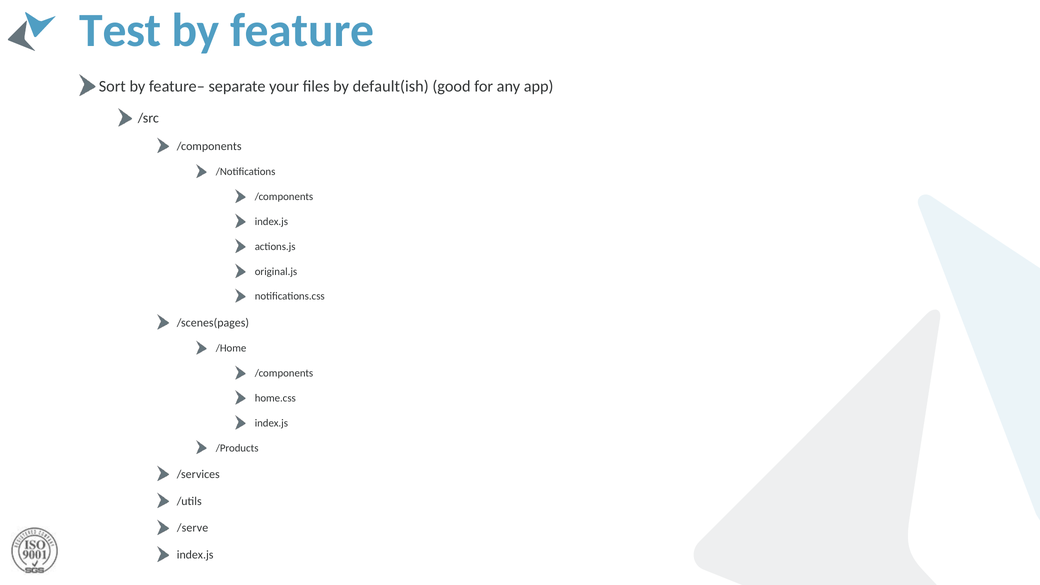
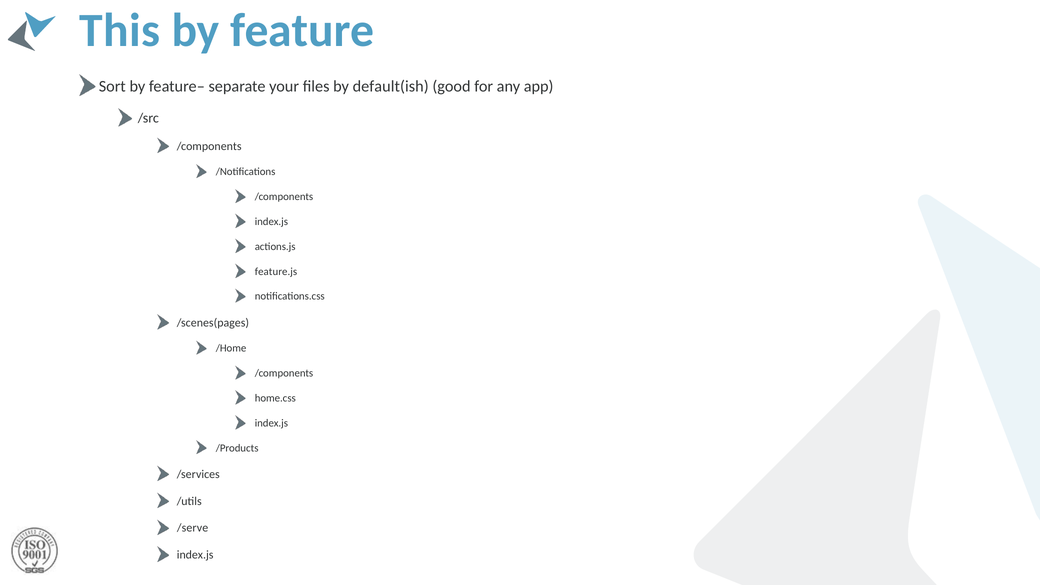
Test: Test -> This
original.js: original.js -> feature.js
